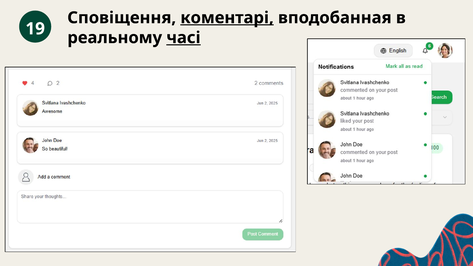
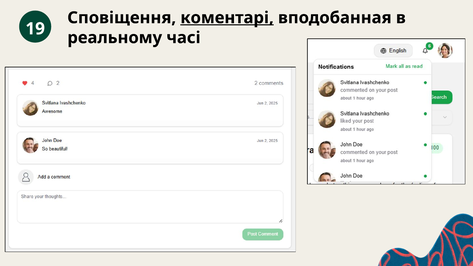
часі underline: present -> none
